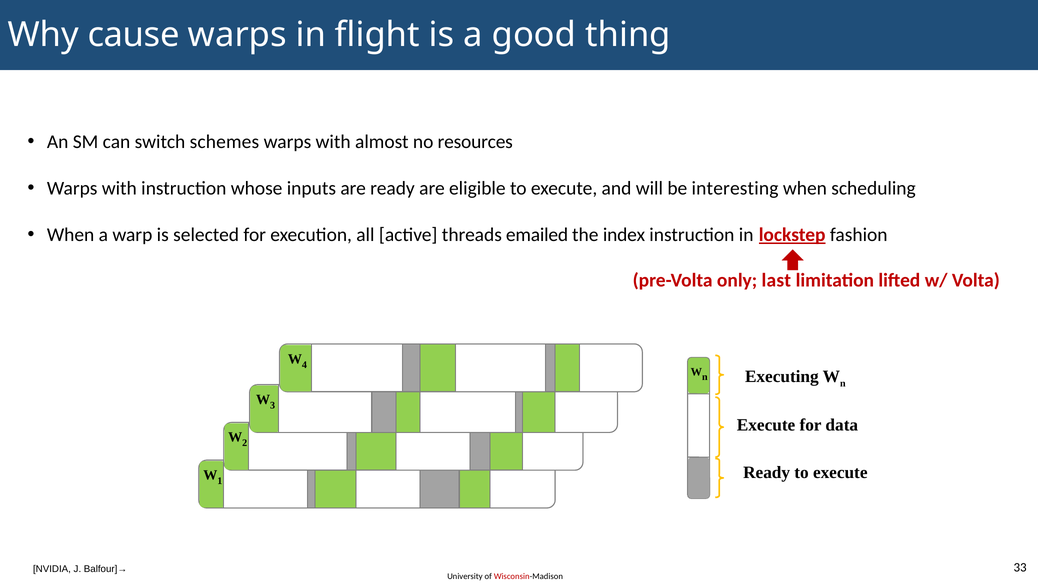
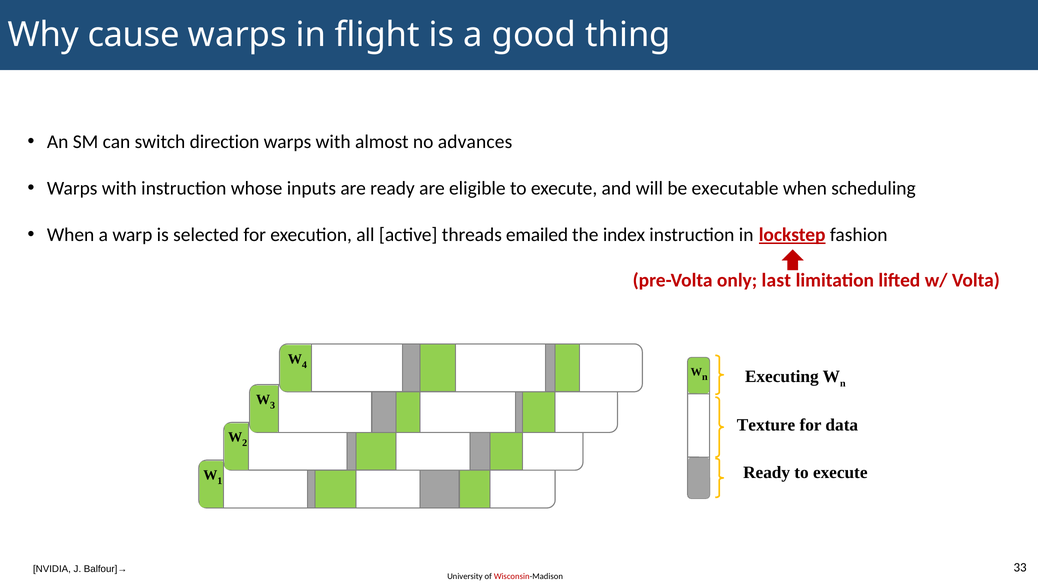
schemes: schemes -> direction
resources: resources -> advances
interesting: interesting -> executable
Execute at (766, 425): Execute -> Texture
